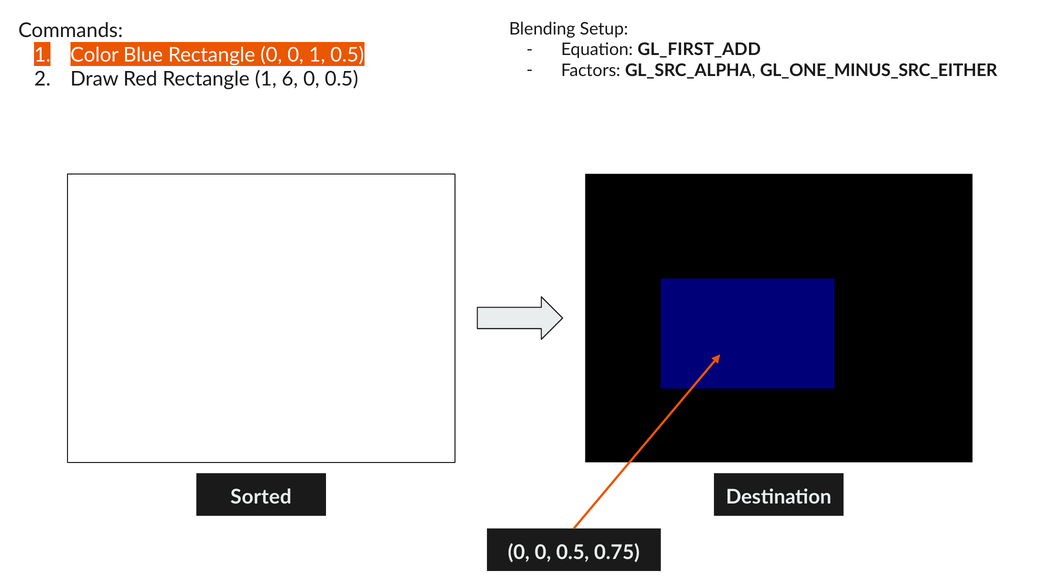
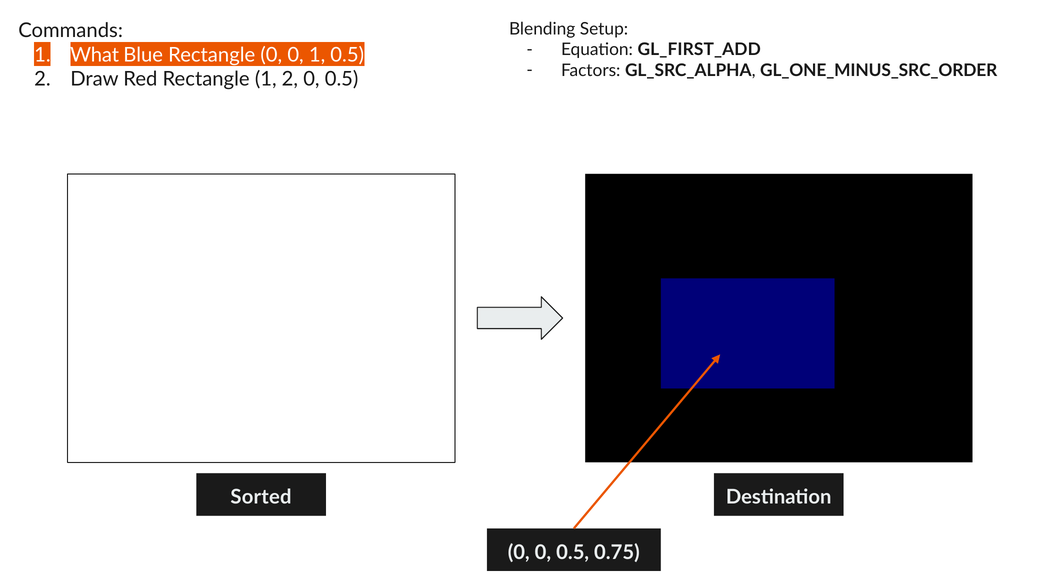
Color: Color -> What
GL_ONE_MINUS_SRC_EITHER: GL_ONE_MINUS_SRC_EITHER -> GL_ONE_MINUS_SRC_ORDER
1 6: 6 -> 2
